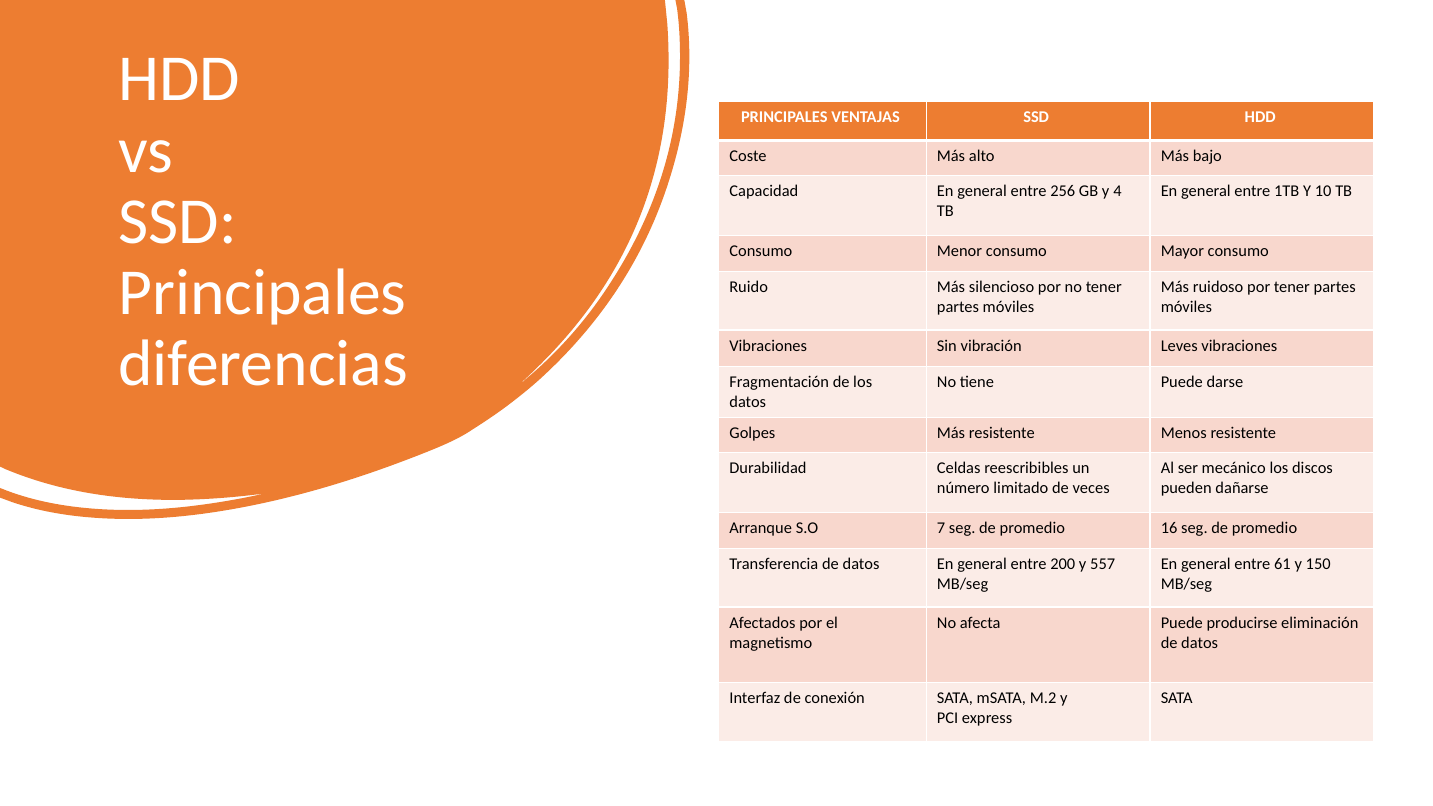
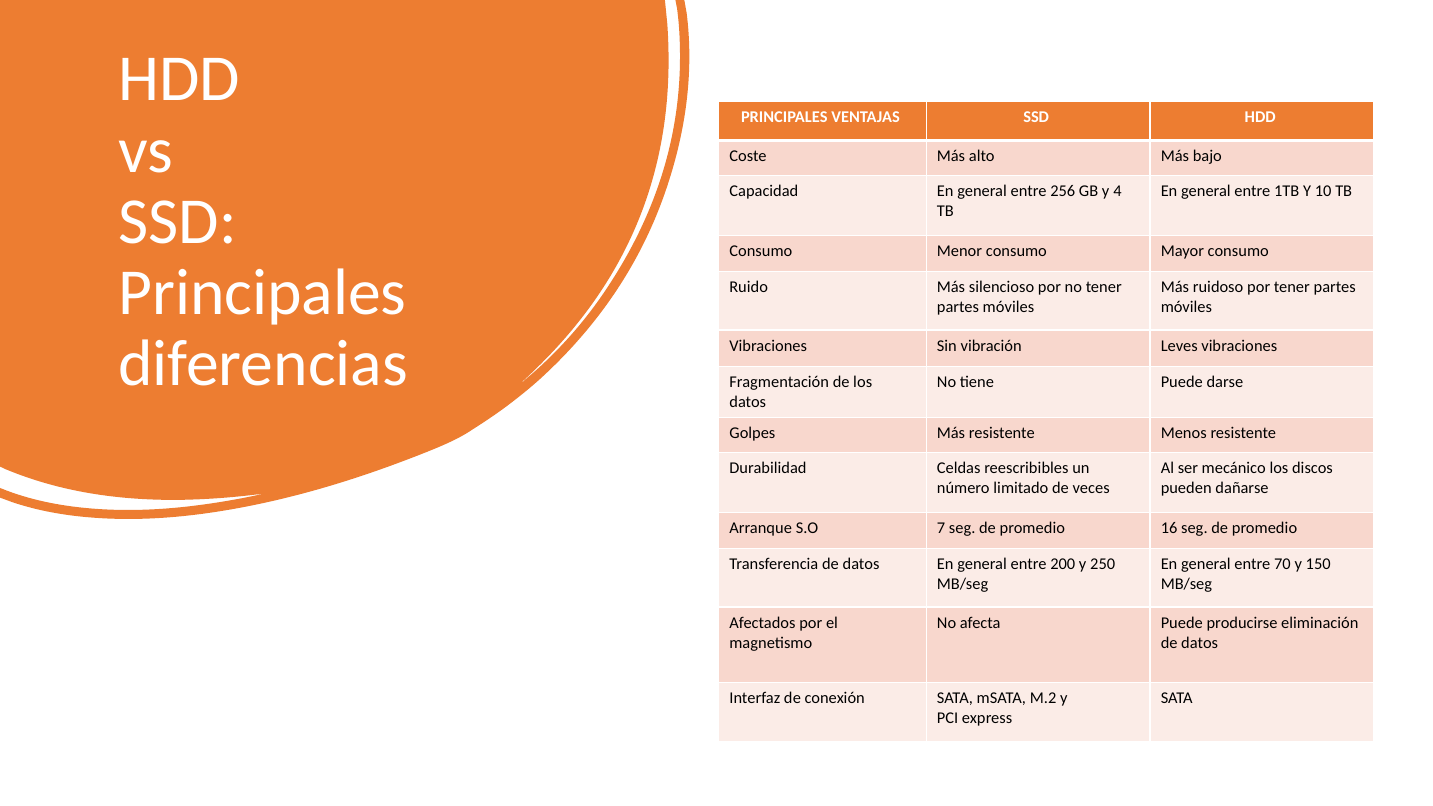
557: 557 -> 250
61: 61 -> 70
